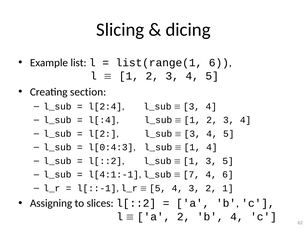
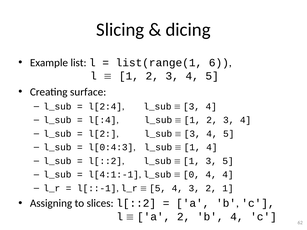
section: section -> surface
7: 7 -> 0
4 6: 6 -> 4
